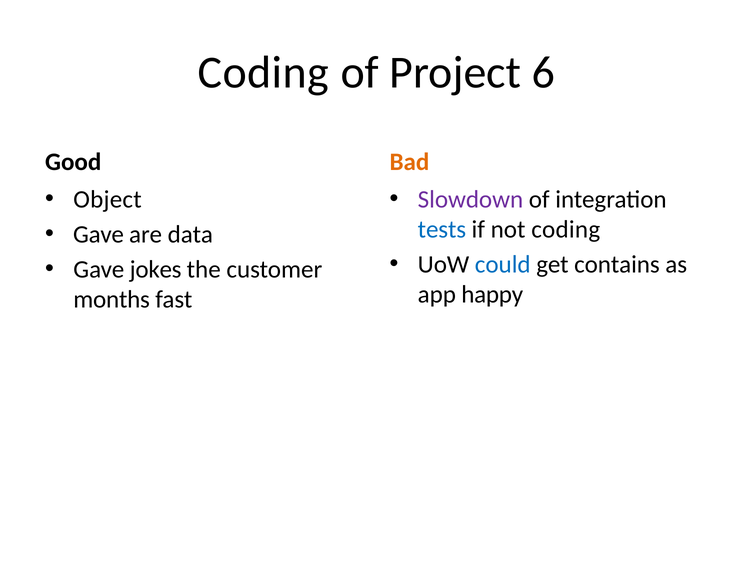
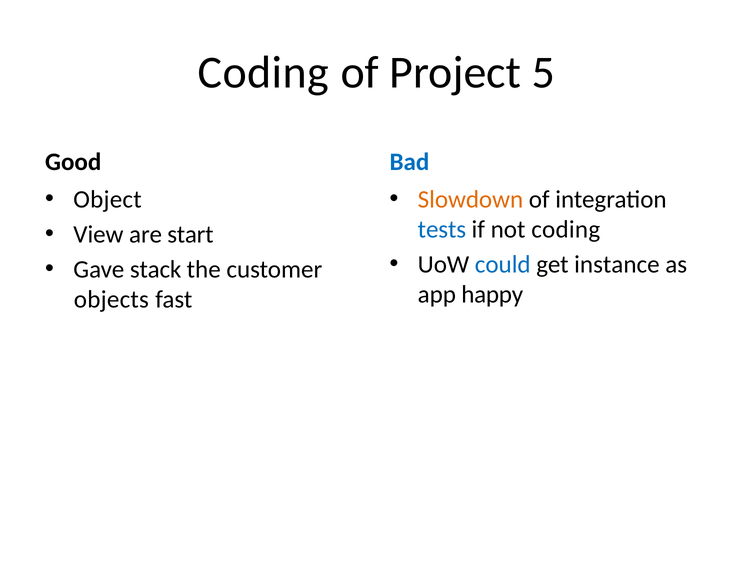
6: 6 -> 5
Bad colour: orange -> blue
Slowdown colour: purple -> orange
Gave at (99, 234): Gave -> View
data: data -> start
contains: contains -> instance
jokes: jokes -> stack
months: months -> objects
